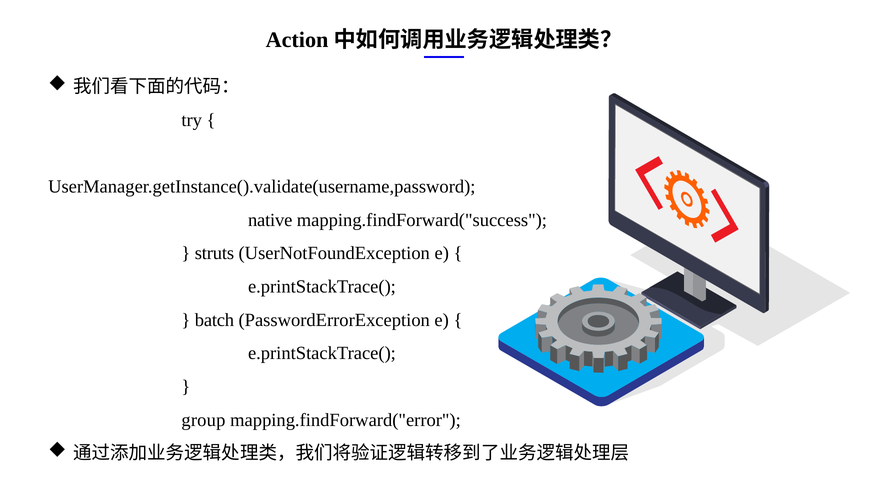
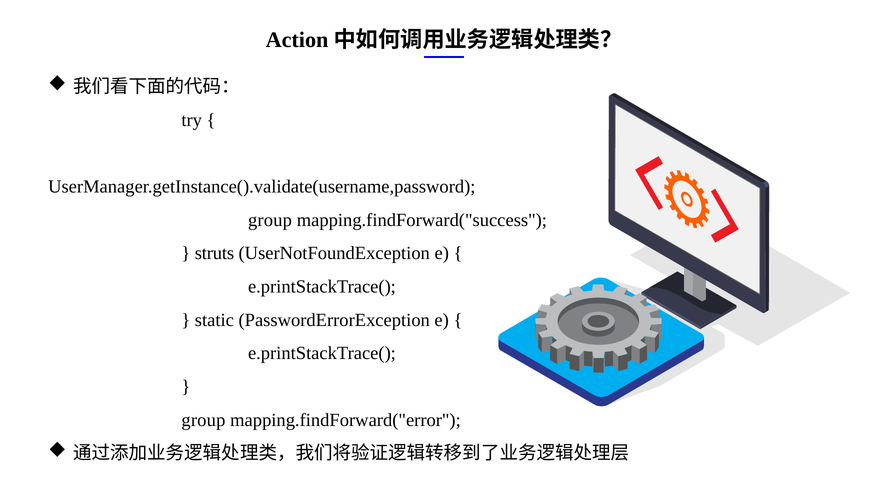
native at (270, 220): native -> group
batch: batch -> static
